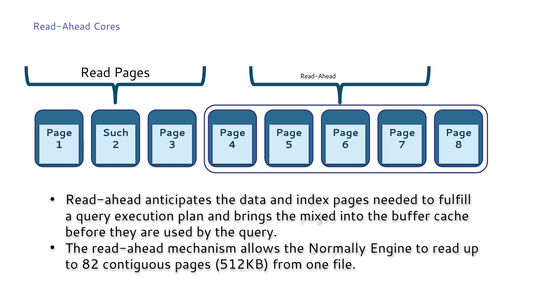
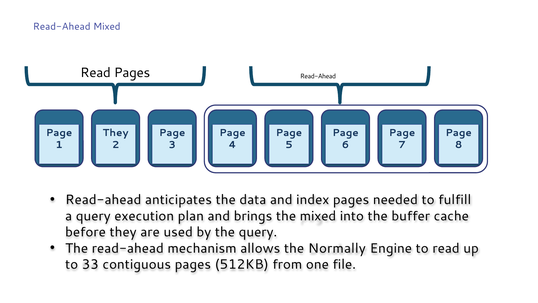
Read-Ahead Cores: Cores -> Mixed
Such at (116, 133): Such -> They
82: 82 -> 33
